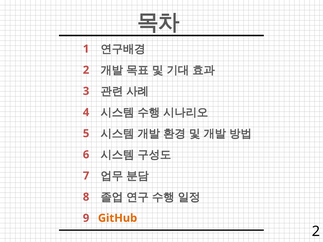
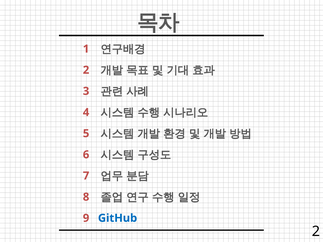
GitHub colour: orange -> blue
